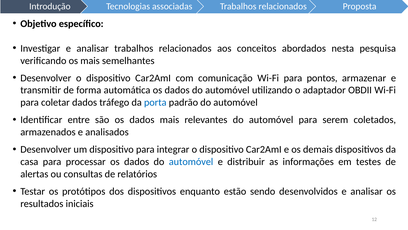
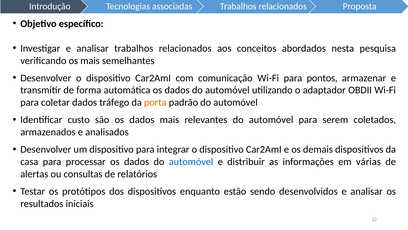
porta colour: blue -> orange
entre: entre -> custo
testes: testes -> várias
